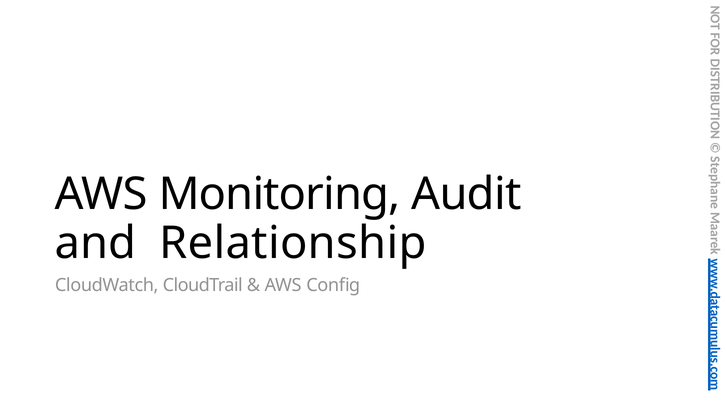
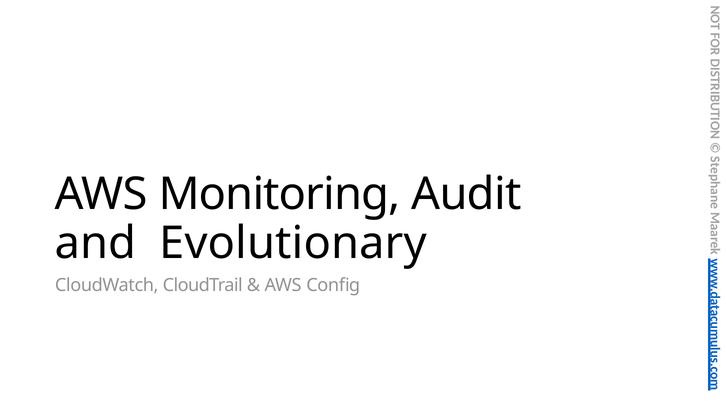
Relationship: Relationship -> Evolutionary
